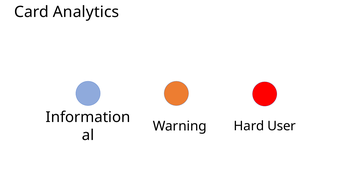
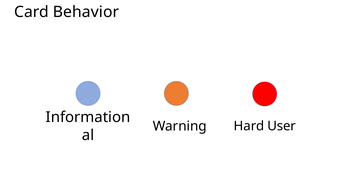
Analytics: Analytics -> Behavior
